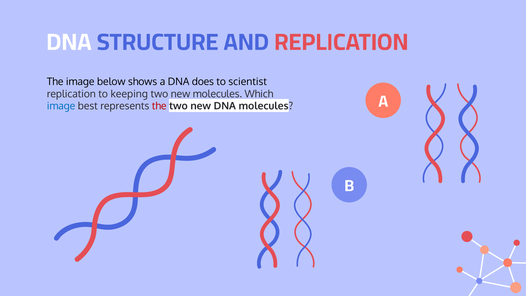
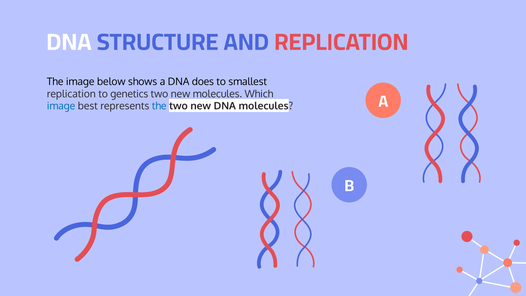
scientist: scientist -> smallest
keeping: keeping -> genetics
the at (159, 106) colour: red -> blue
